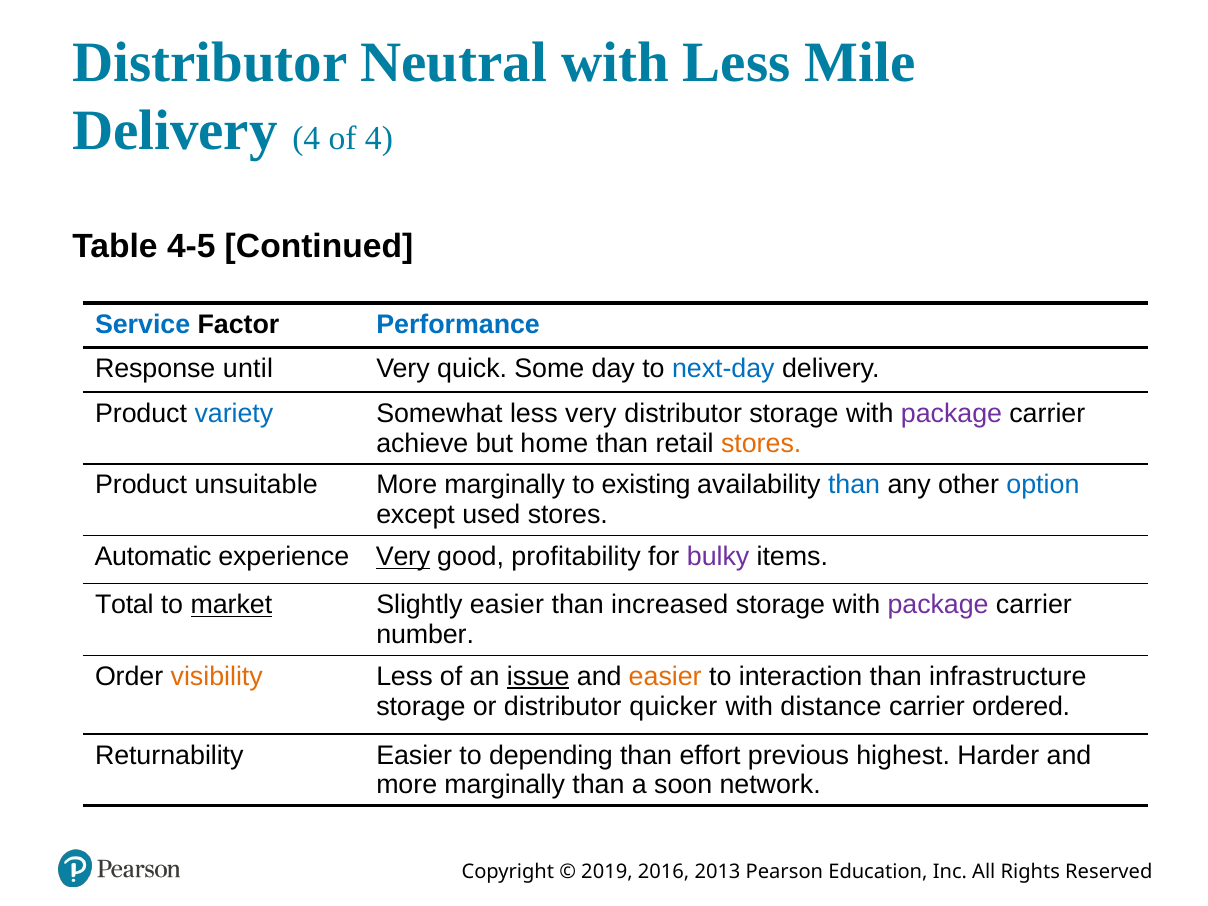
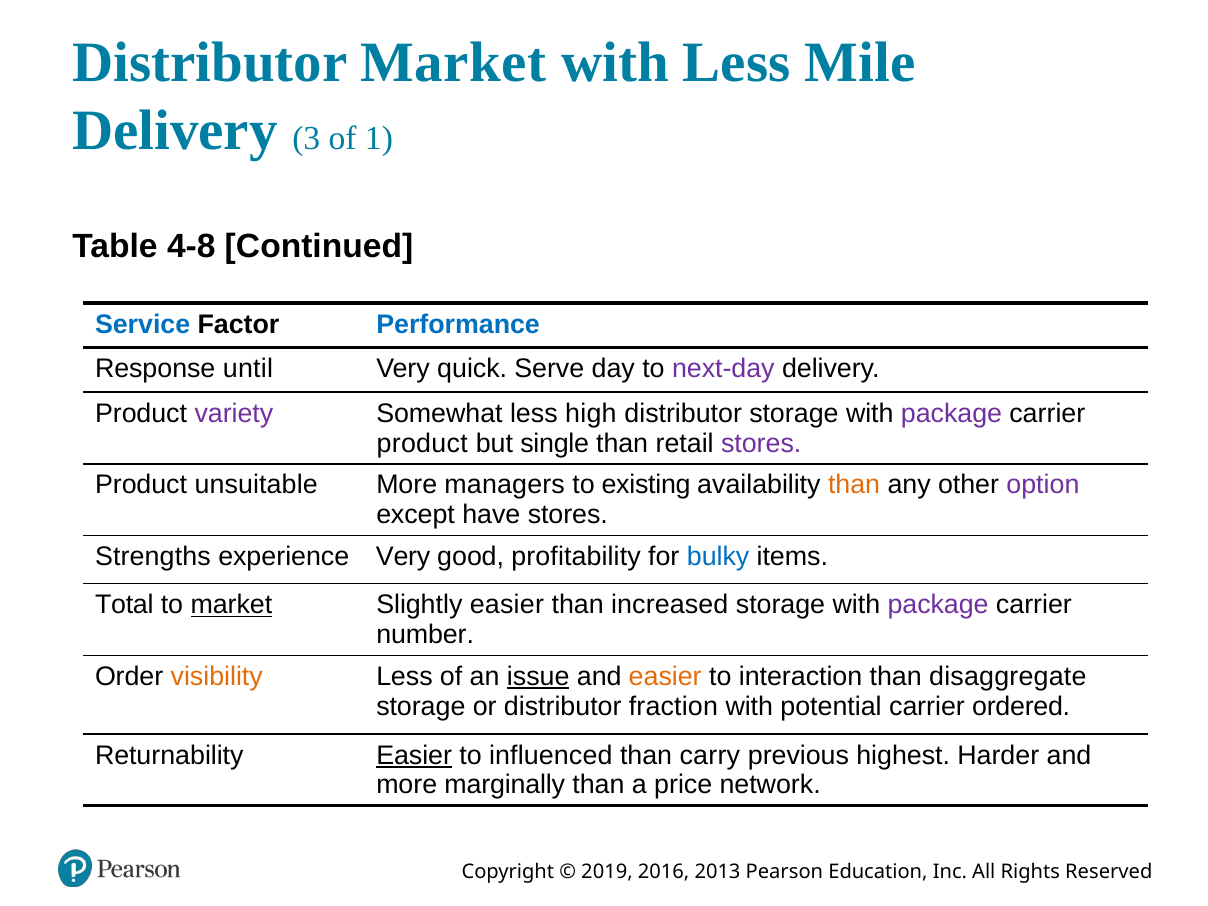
Distributor Neutral: Neutral -> Market
Delivery 4: 4 -> 3
of 4: 4 -> 1
4-5: 4-5 -> 4-8
Some: Some -> Serve
next-day colour: blue -> purple
variety colour: blue -> purple
less very: very -> high
achieve at (422, 443): achieve -> product
home: home -> single
stores at (761, 443) colour: orange -> purple
marginally at (505, 485): marginally -> managers
than at (854, 485) colour: blue -> orange
option colour: blue -> purple
used: used -> have
Automatic: Automatic -> Strengths
Very at (403, 557) underline: present -> none
bulky colour: purple -> blue
infrastructure: infrastructure -> disaggregate
quicker: quicker -> fraction
distance: distance -> potential
Easier at (414, 755) underline: none -> present
depending: depending -> influenced
effort: effort -> carry
soon: soon -> price
